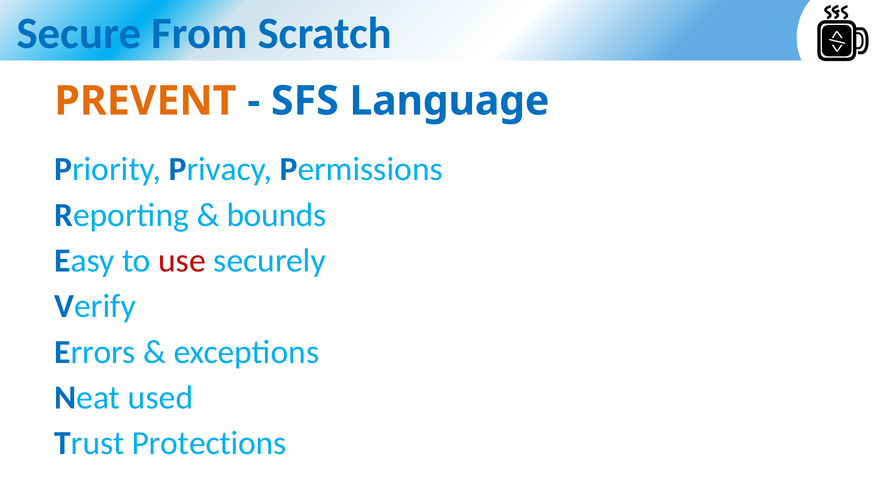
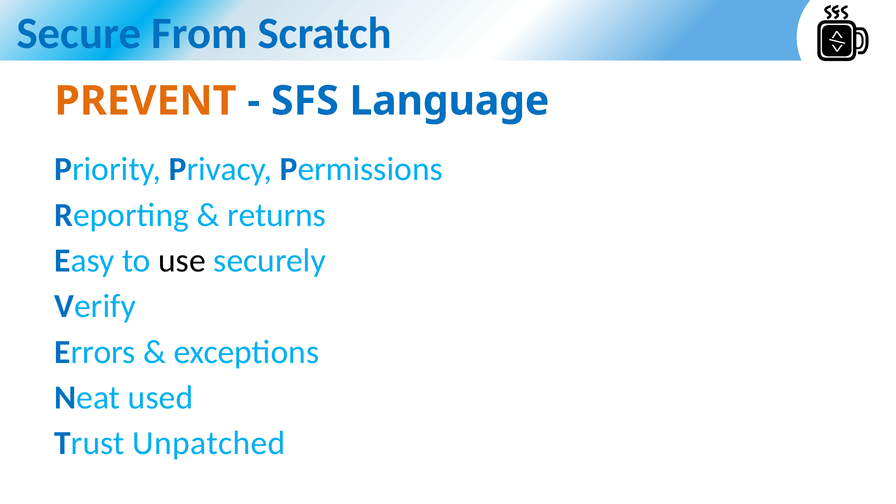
bounds: bounds -> returns
use colour: red -> black
Protections: Protections -> Unpatched
